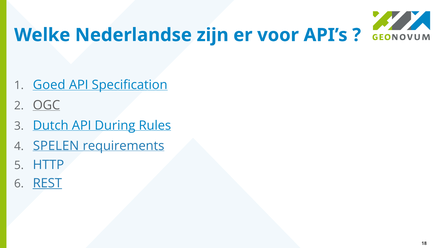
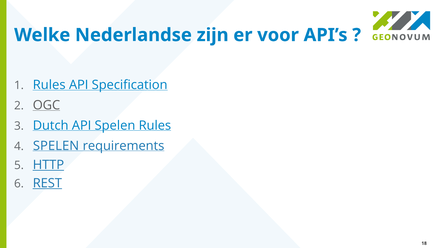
Goed at (49, 85): Goed -> Rules
API During: During -> Spelen
HTTP underline: none -> present
